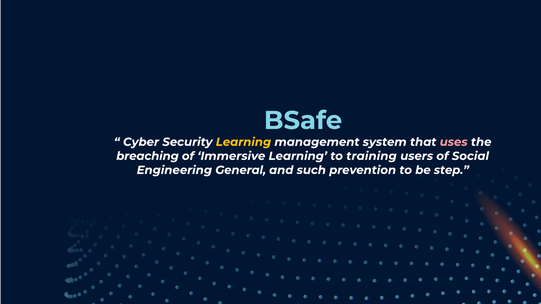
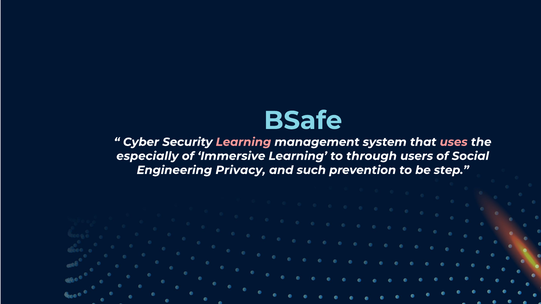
Learning at (243, 142) colour: yellow -> pink
breaching: breaching -> especially
training: training -> through
General: General -> Privacy
